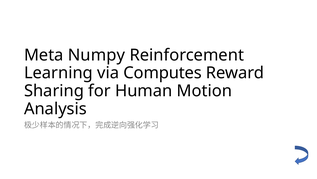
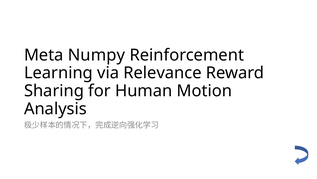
Computes: Computes -> Relevance
